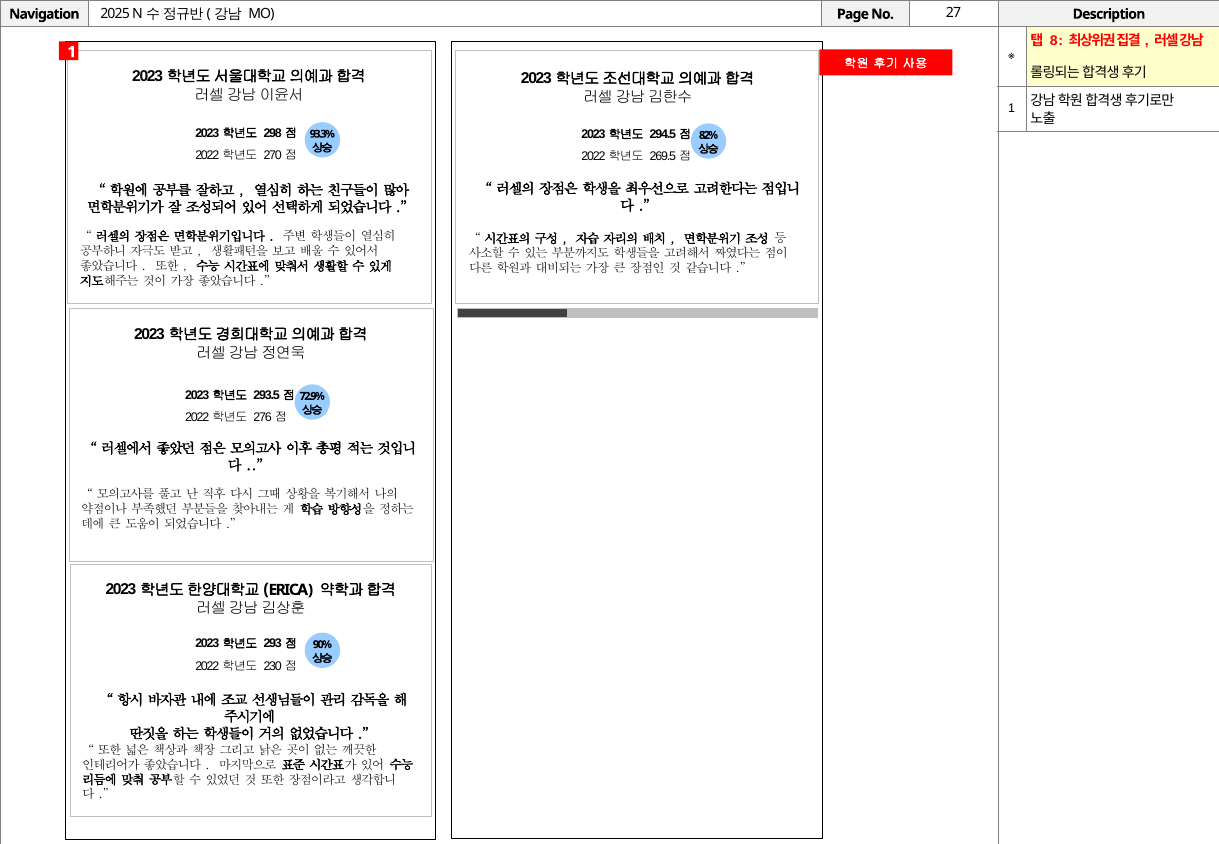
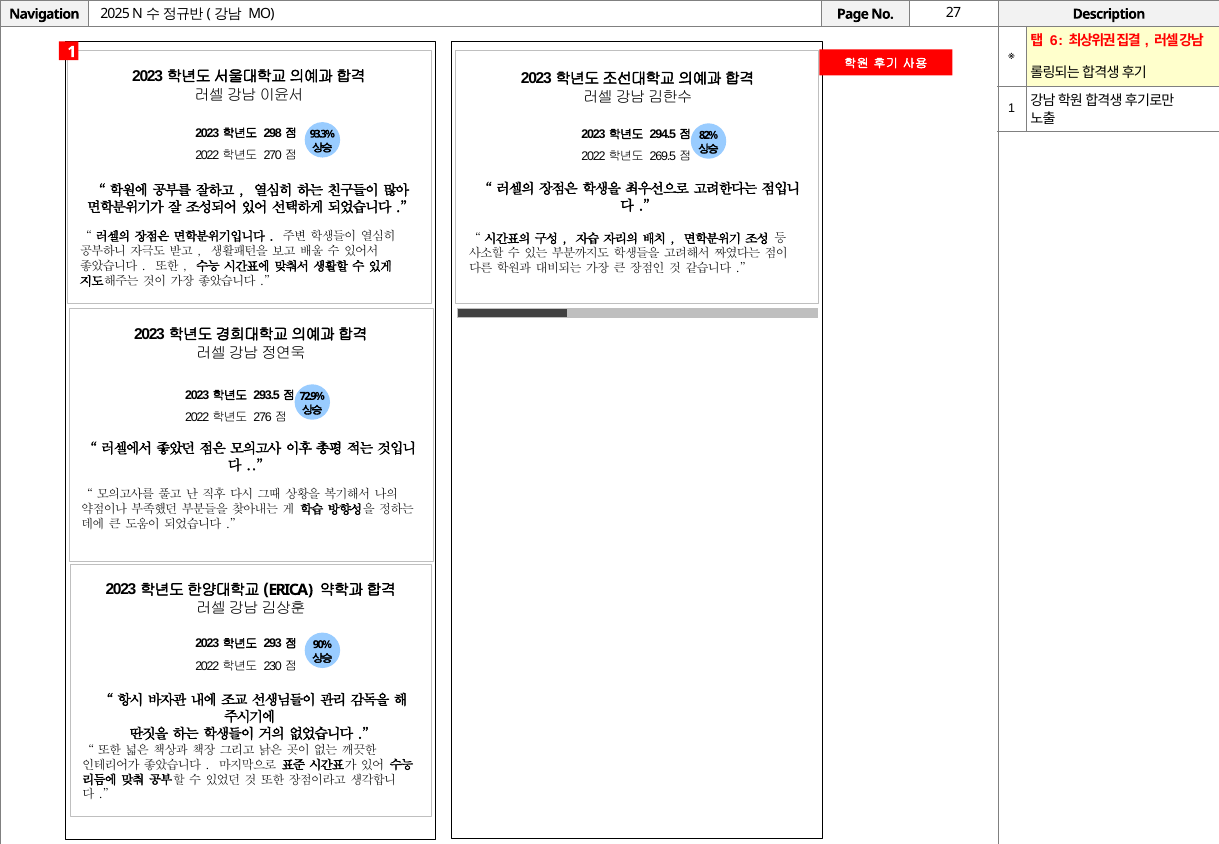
8: 8 -> 6
